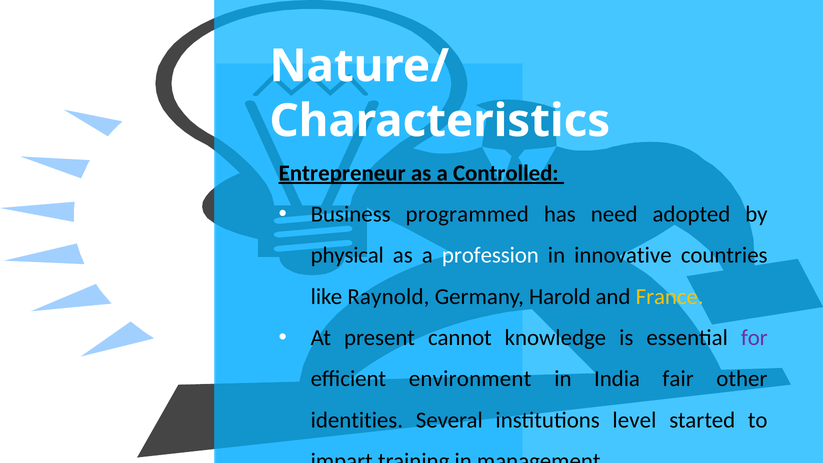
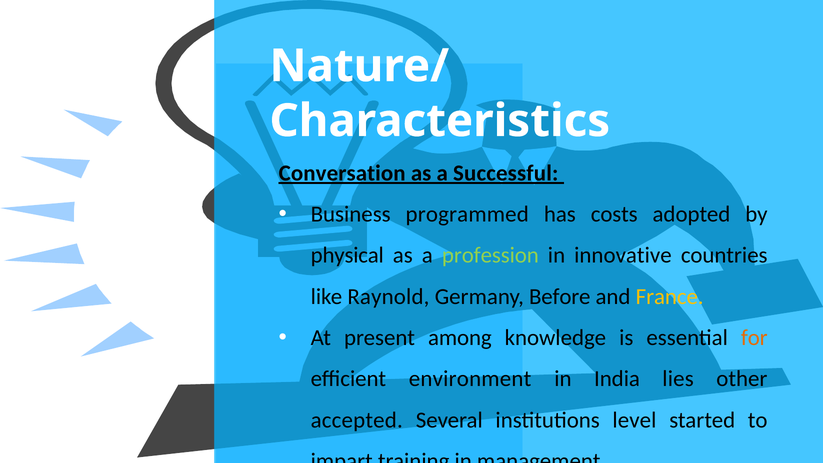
Entrepreneur: Entrepreneur -> Conversation
Controlled: Controlled -> Successful
need: need -> costs
profession colour: white -> light green
Harold: Harold -> Before
cannot: cannot -> among
for colour: purple -> orange
fair: fair -> lies
identities: identities -> accepted
